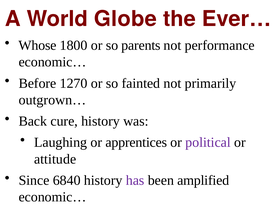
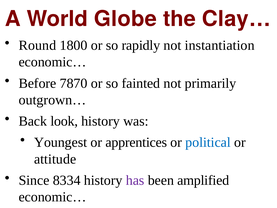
Ever…: Ever… -> Clay…
Whose: Whose -> Round
parents: parents -> rapidly
performance: performance -> instantiation
1270: 1270 -> 7870
cure: cure -> look
Laughing: Laughing -> Youngest
political colour: purple -> blue
6840: 6840 -> 8334
